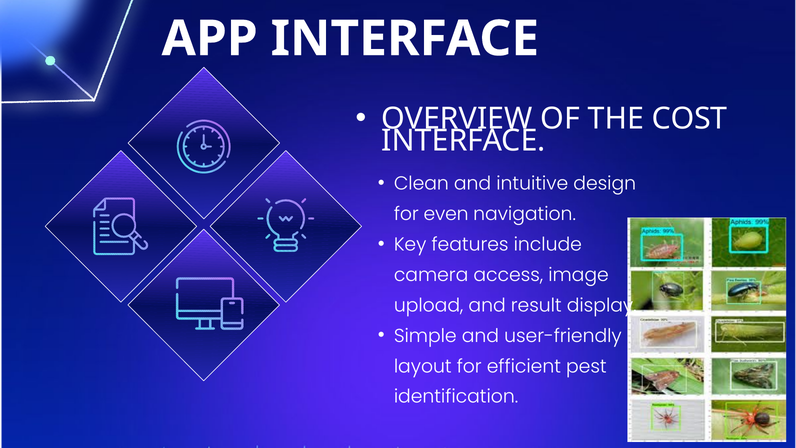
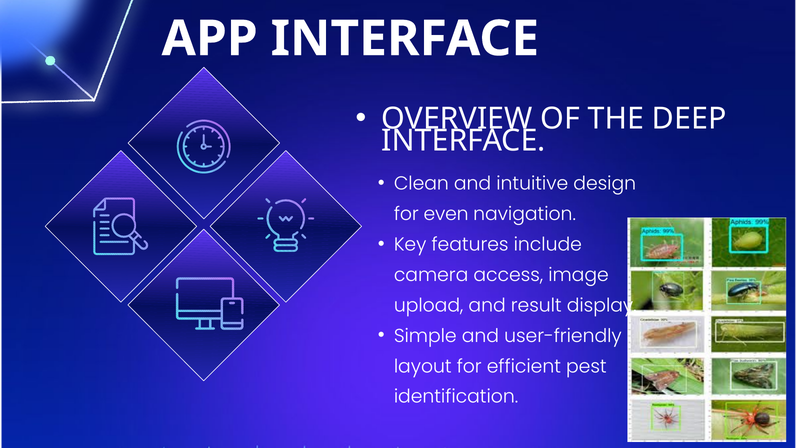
COST: COST -> DEEP
